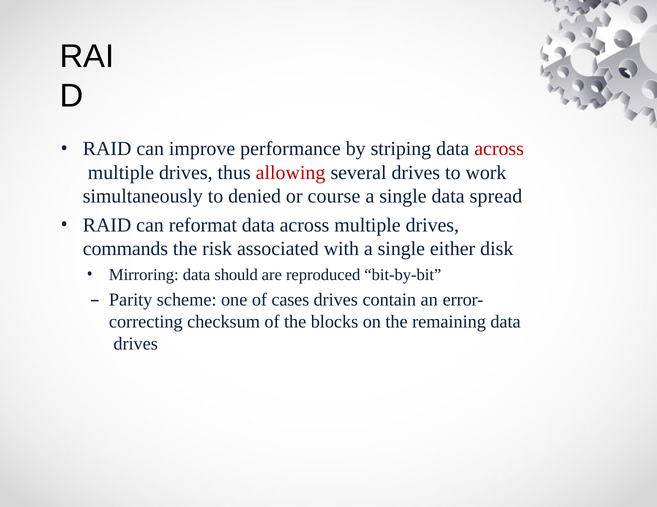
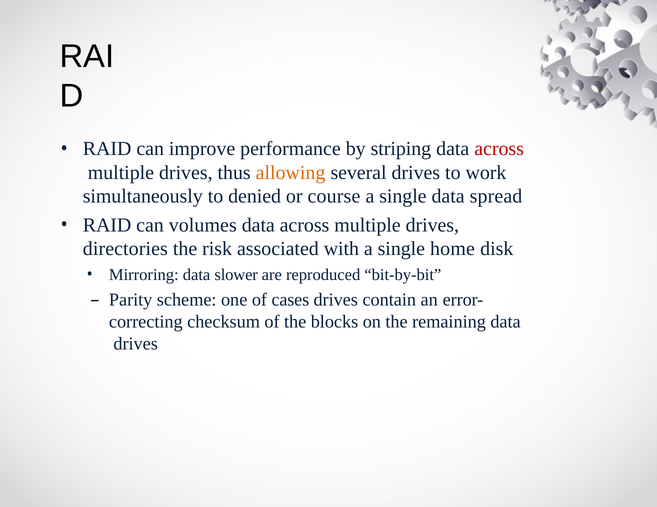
allowing colour: red -> orange
reformat: reformat -> volumes
commands: commands -> directories
either: either -> home
should: should -> slower
